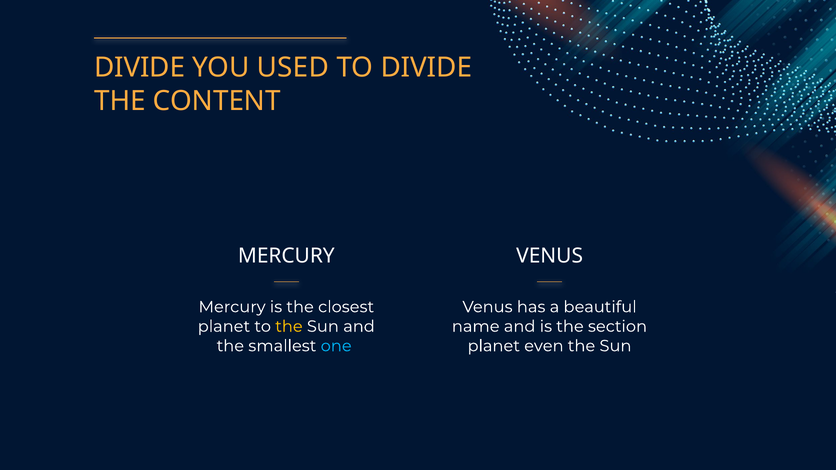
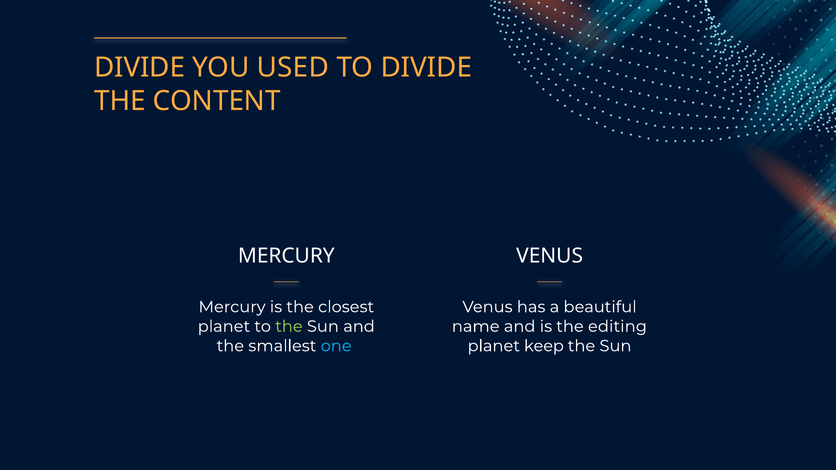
the at (289, 327) colour: yellow -> light green
section: section -> editing
even: even -> keep
